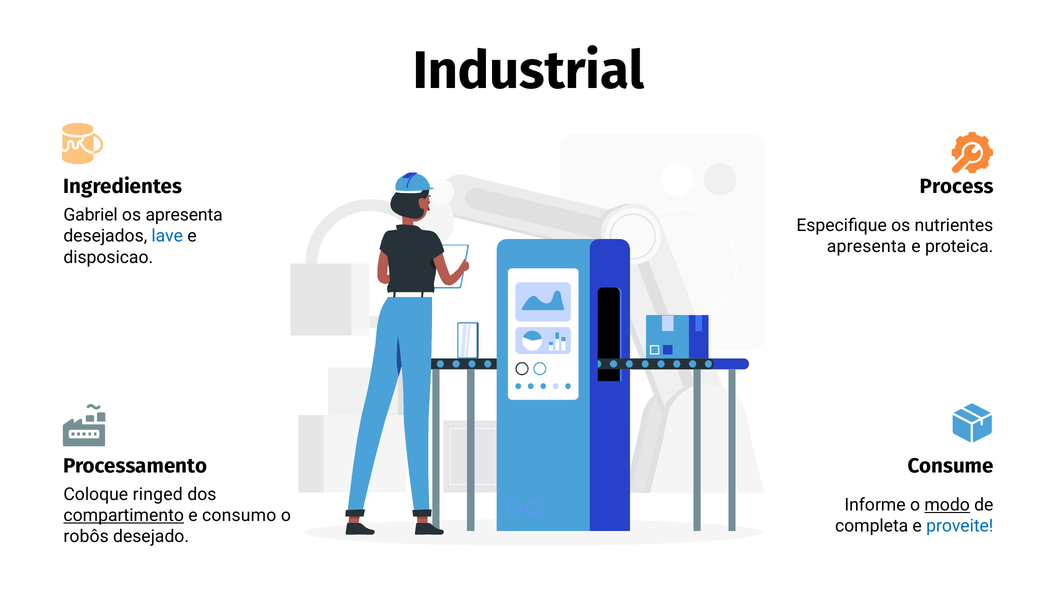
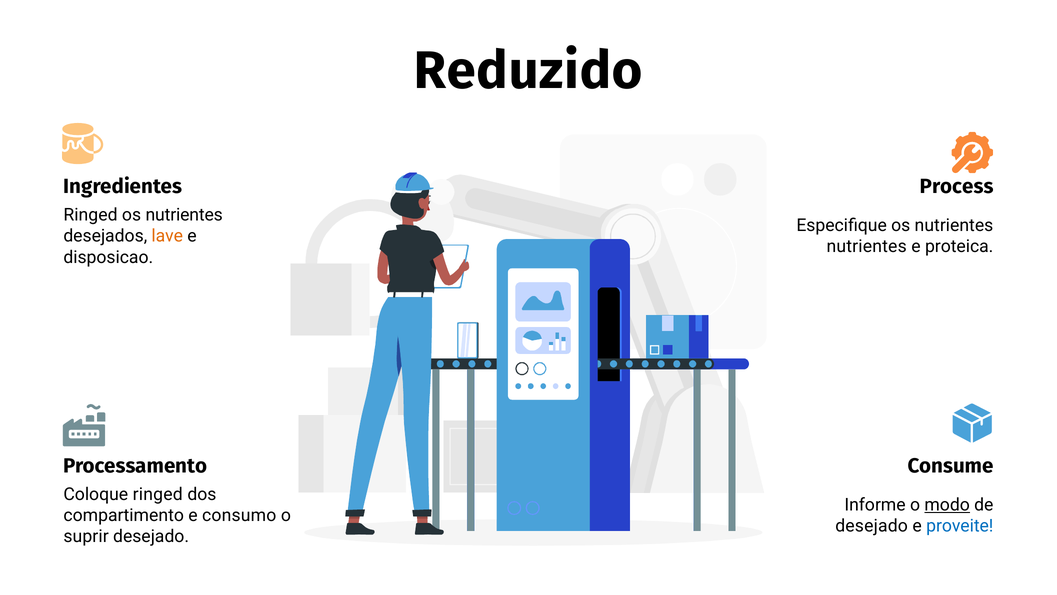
Industrial: Industrial -> Reduzido
Gabriel at (91, 215): Gabriel -> Ringed
apresenta at (184, 215): apresenta -> nutrientes
lave colour: blue -> orange
apresenta at (867, 246): apresenta -> nutrientes
compartimento underline: present -> none
completa at (872, 526): completa -> desejado
robôs: robôs -> suprir
